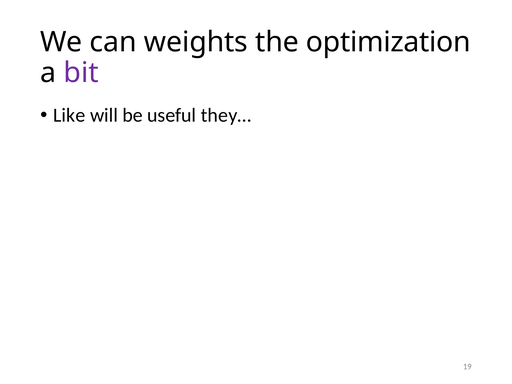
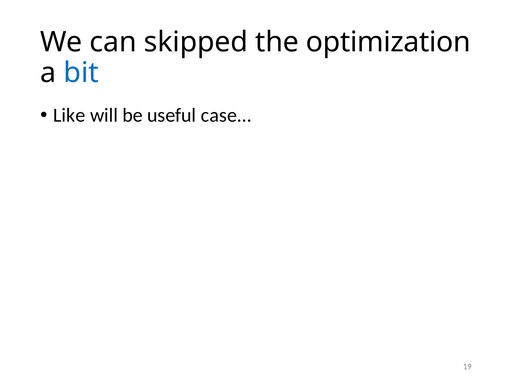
weights: weights -> skipped
bit colour: purple -> blue
they…: they… -> case…
